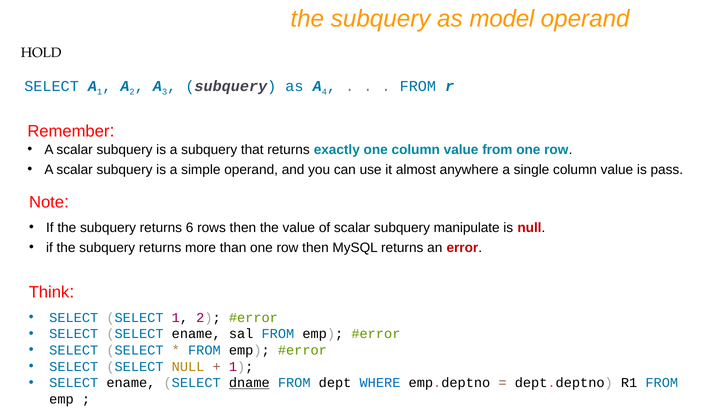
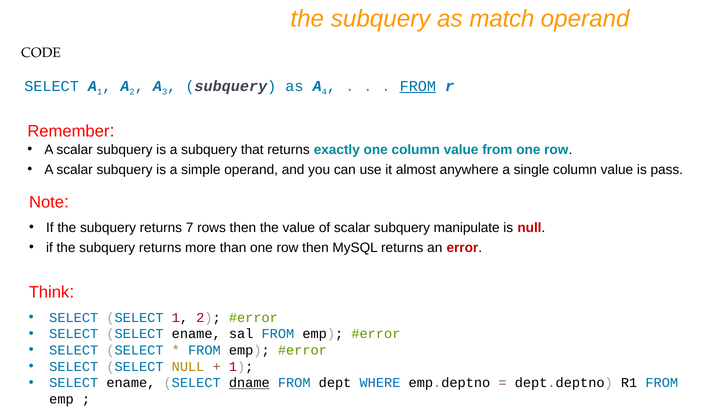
model: model -> match
HOLD: HOLD -> CODE
FROM at (418, 86) underline: none -> present
6: 6 -> 7
